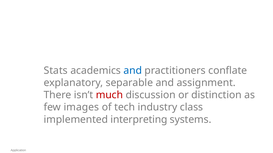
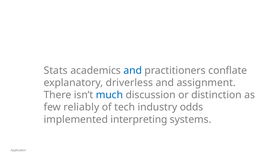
separable: separable -> driverless
much colour: red -> blue
images: images -> reliably
class: class -> odds
